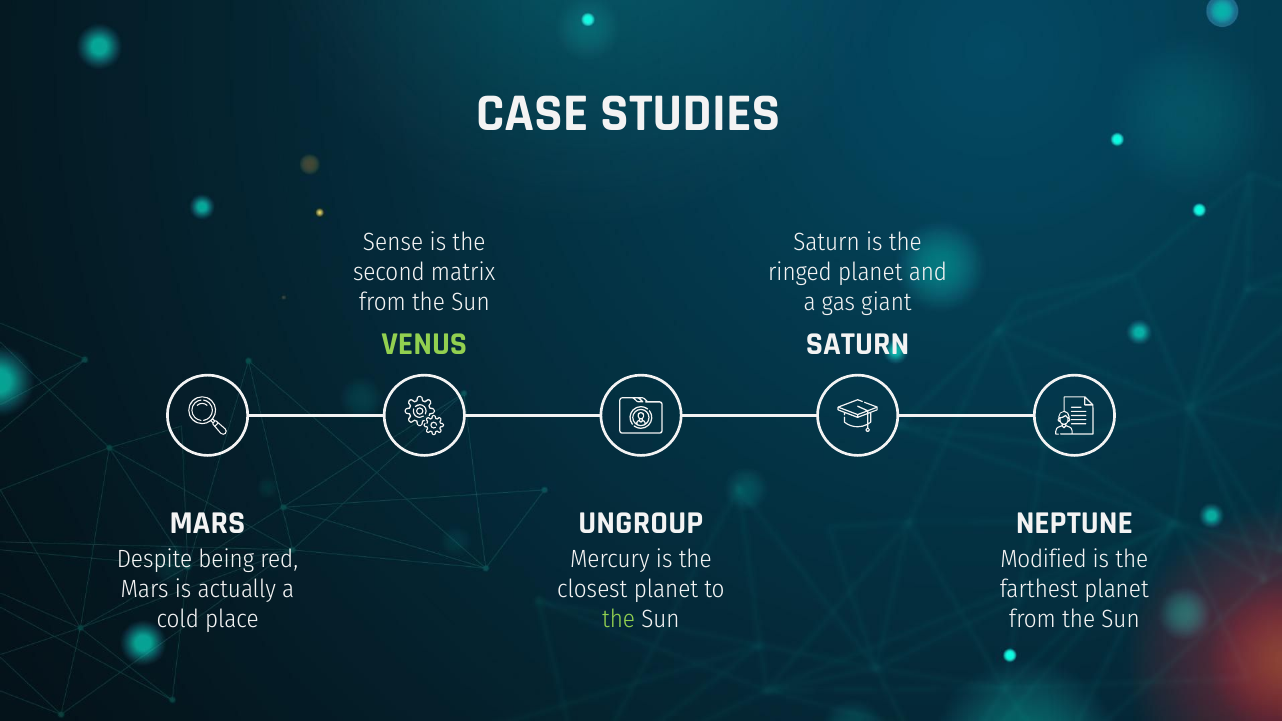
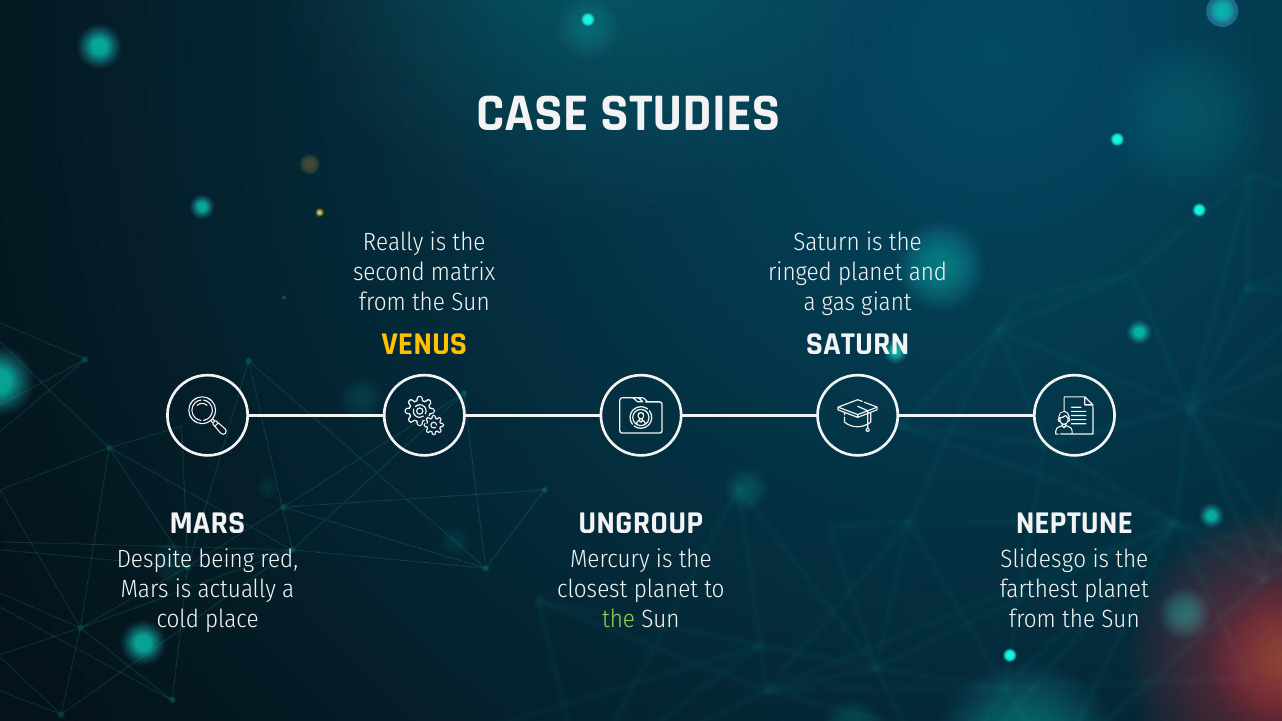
Sense: Sense -> Really
VENUS colour: light green -> yellow
Modified: Modified -> Slidesgo
